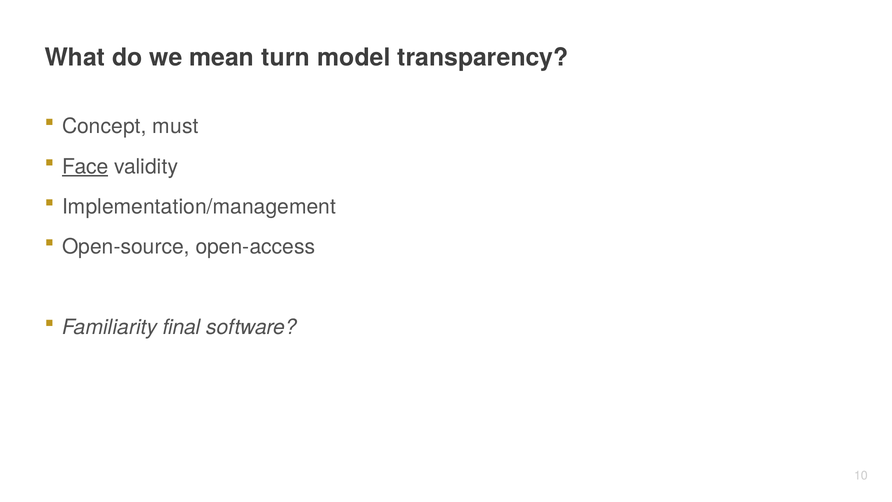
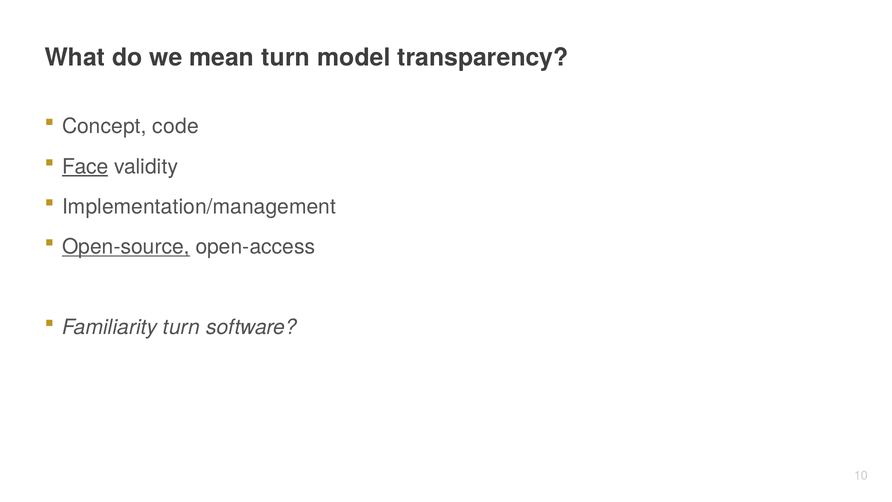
must: must -> code
Open-source underline: none -> present
Familiarity final: final -> turn
